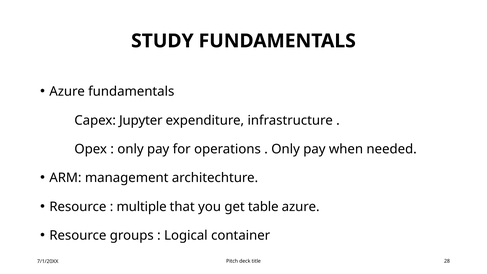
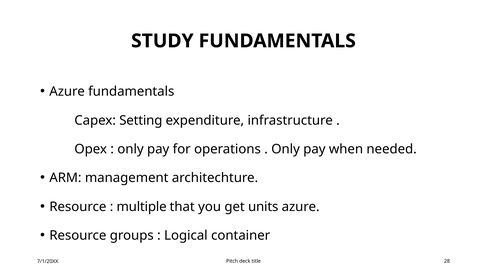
Jupyter: Jupyter -> Setting
table: table -> units
